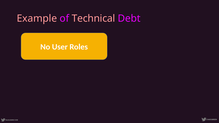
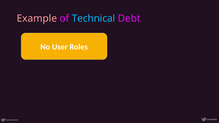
Technical colour: pink -> light blue
